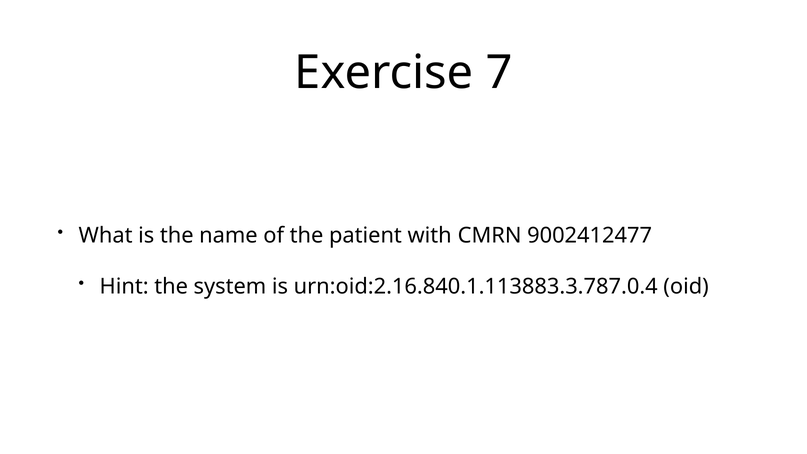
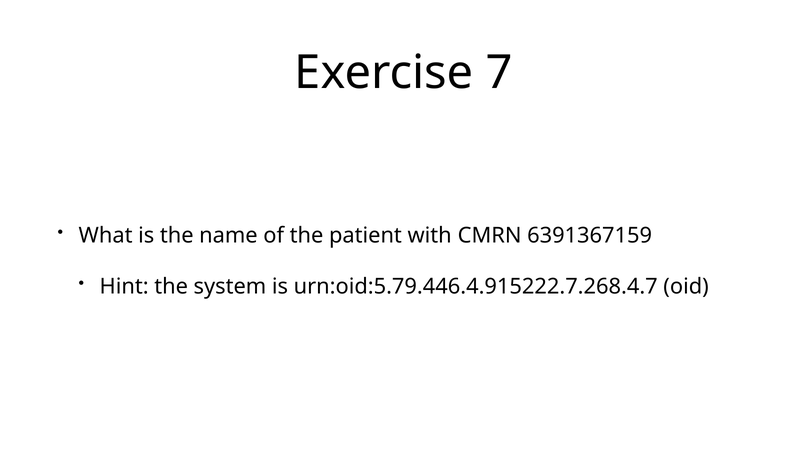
9002412477: 9002412477 -> 6391367159
urn:oid:2.16.840.1.113883.3.787.0.4: urn:oid:2.16.840.1.113883.3.787.0.4 -> urn:oid:5.79.446.4.915222.7.268.4.7
